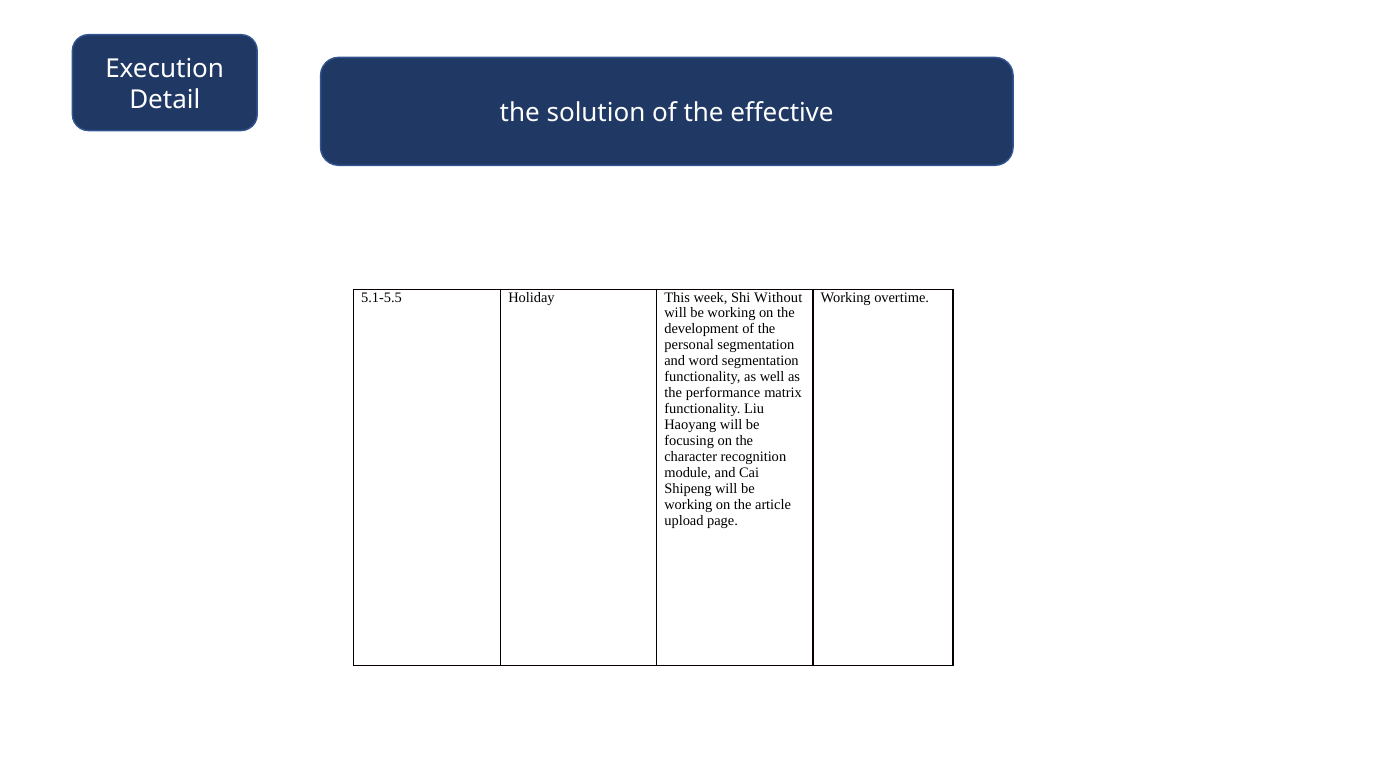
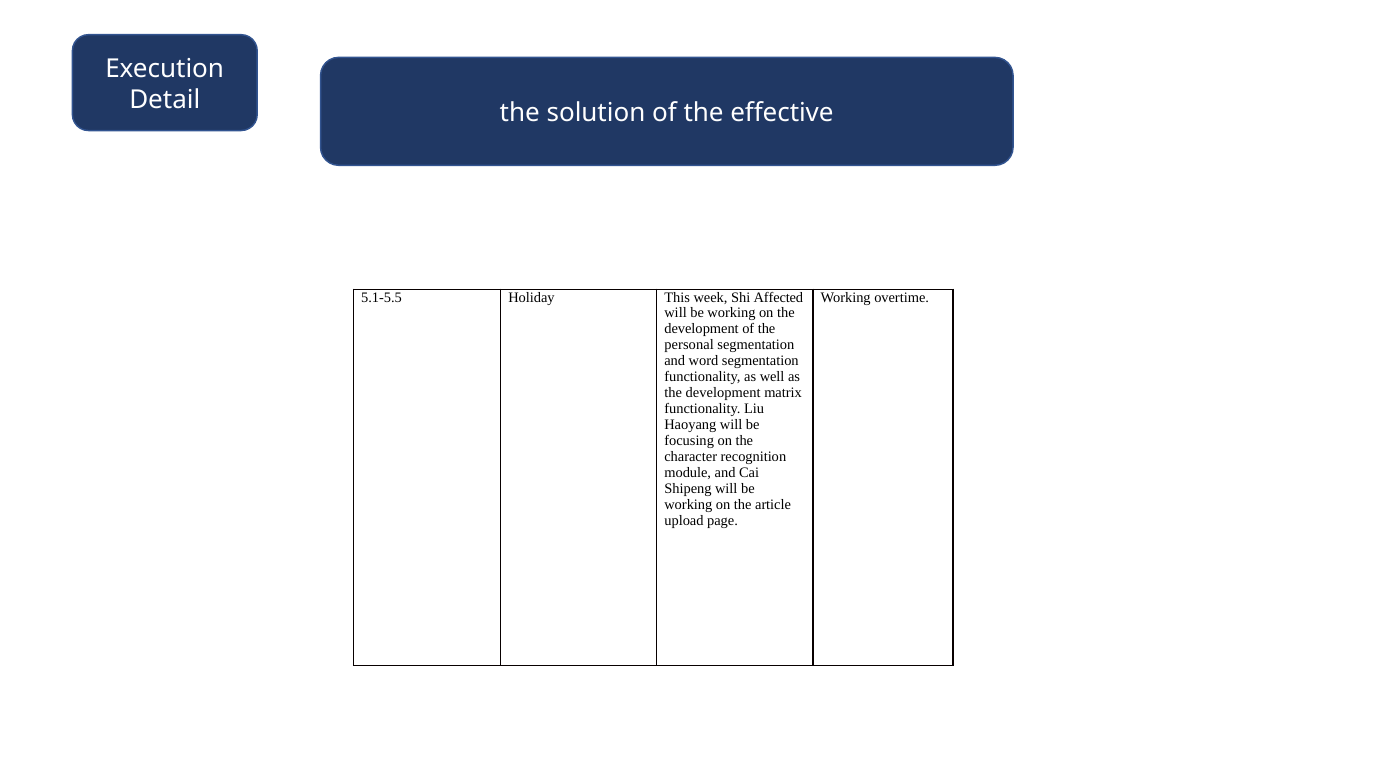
Without: Without -> Affected
performance at (723, 393): performance -> development
